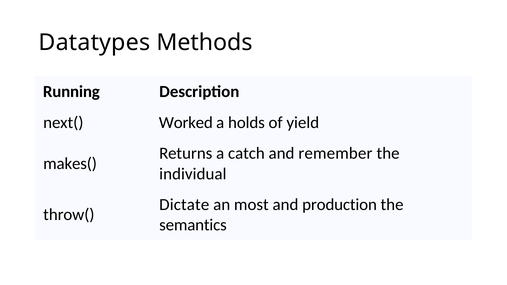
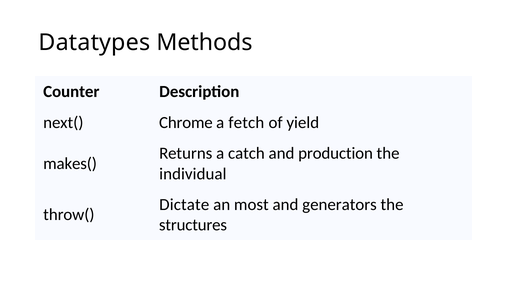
Running: Running -> Counter
Worked: Worked -> Chrome
holds: holds -> fetch
remember: remember -> production
production: production -> generators
semantics: semantics -> structures
